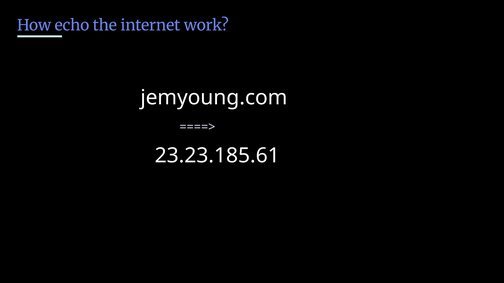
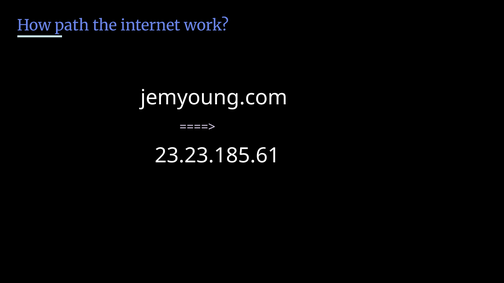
echo: echo -> path
